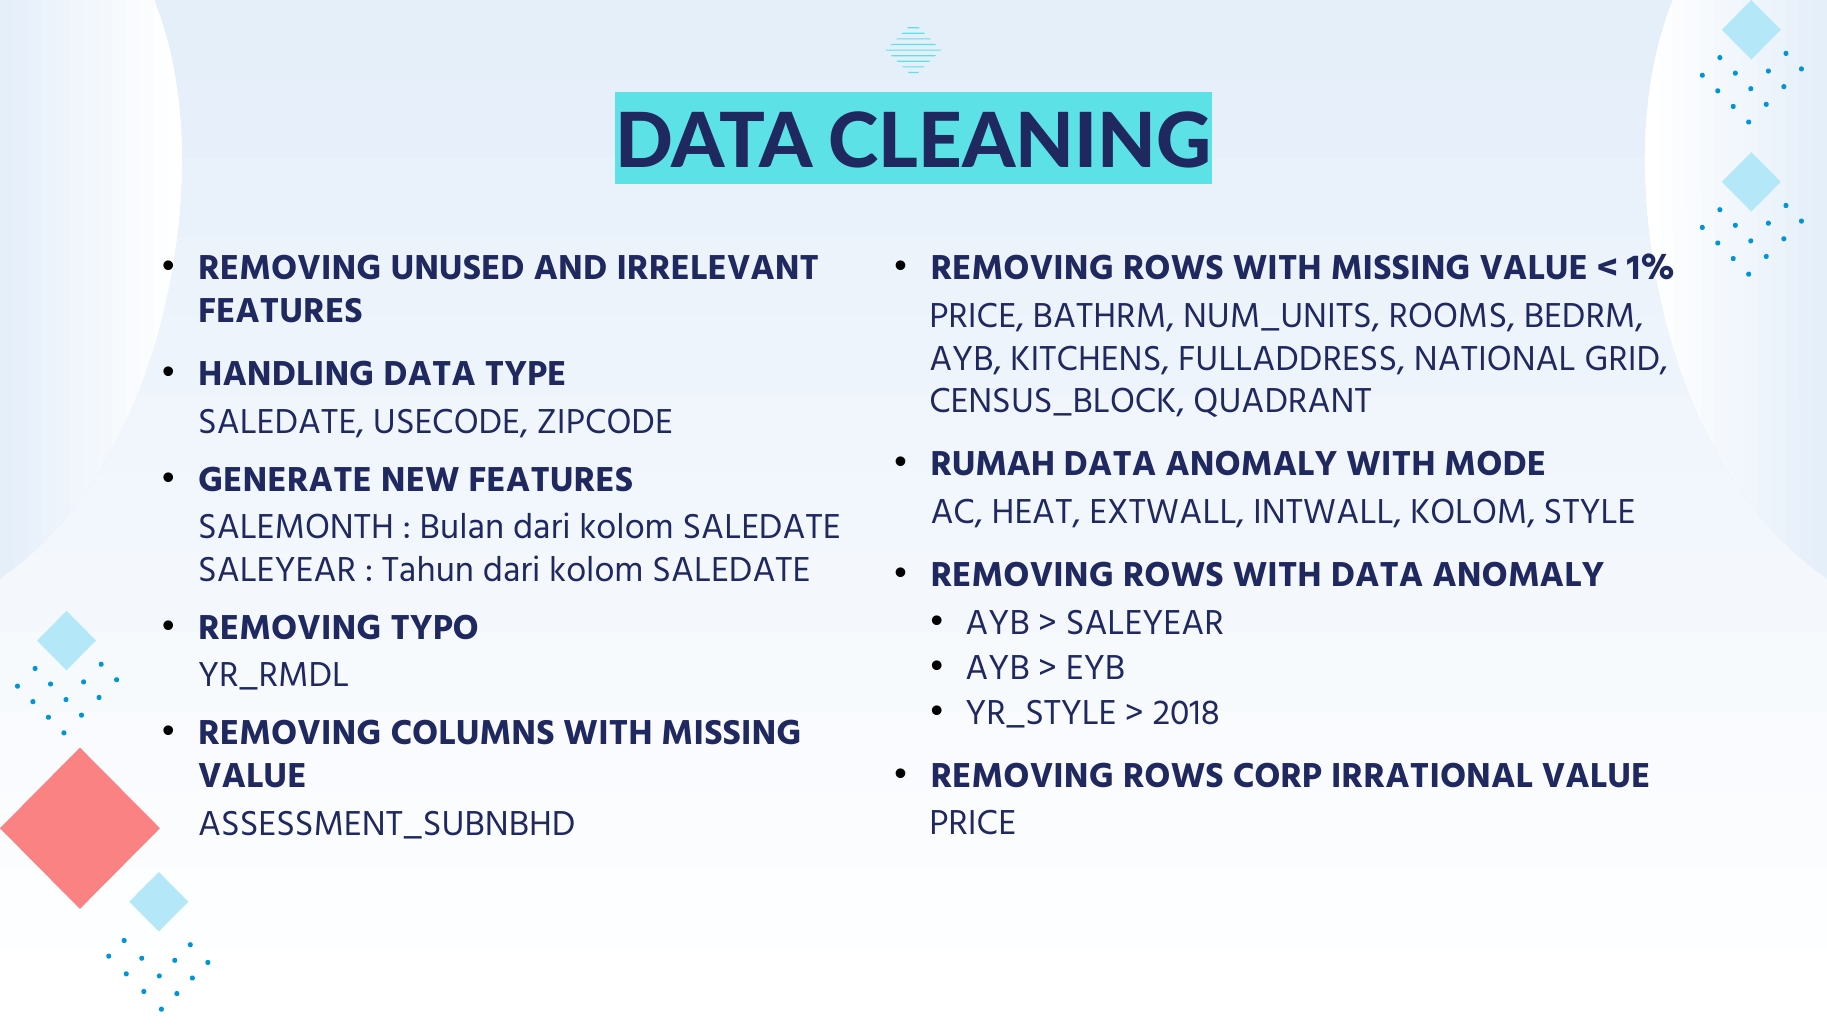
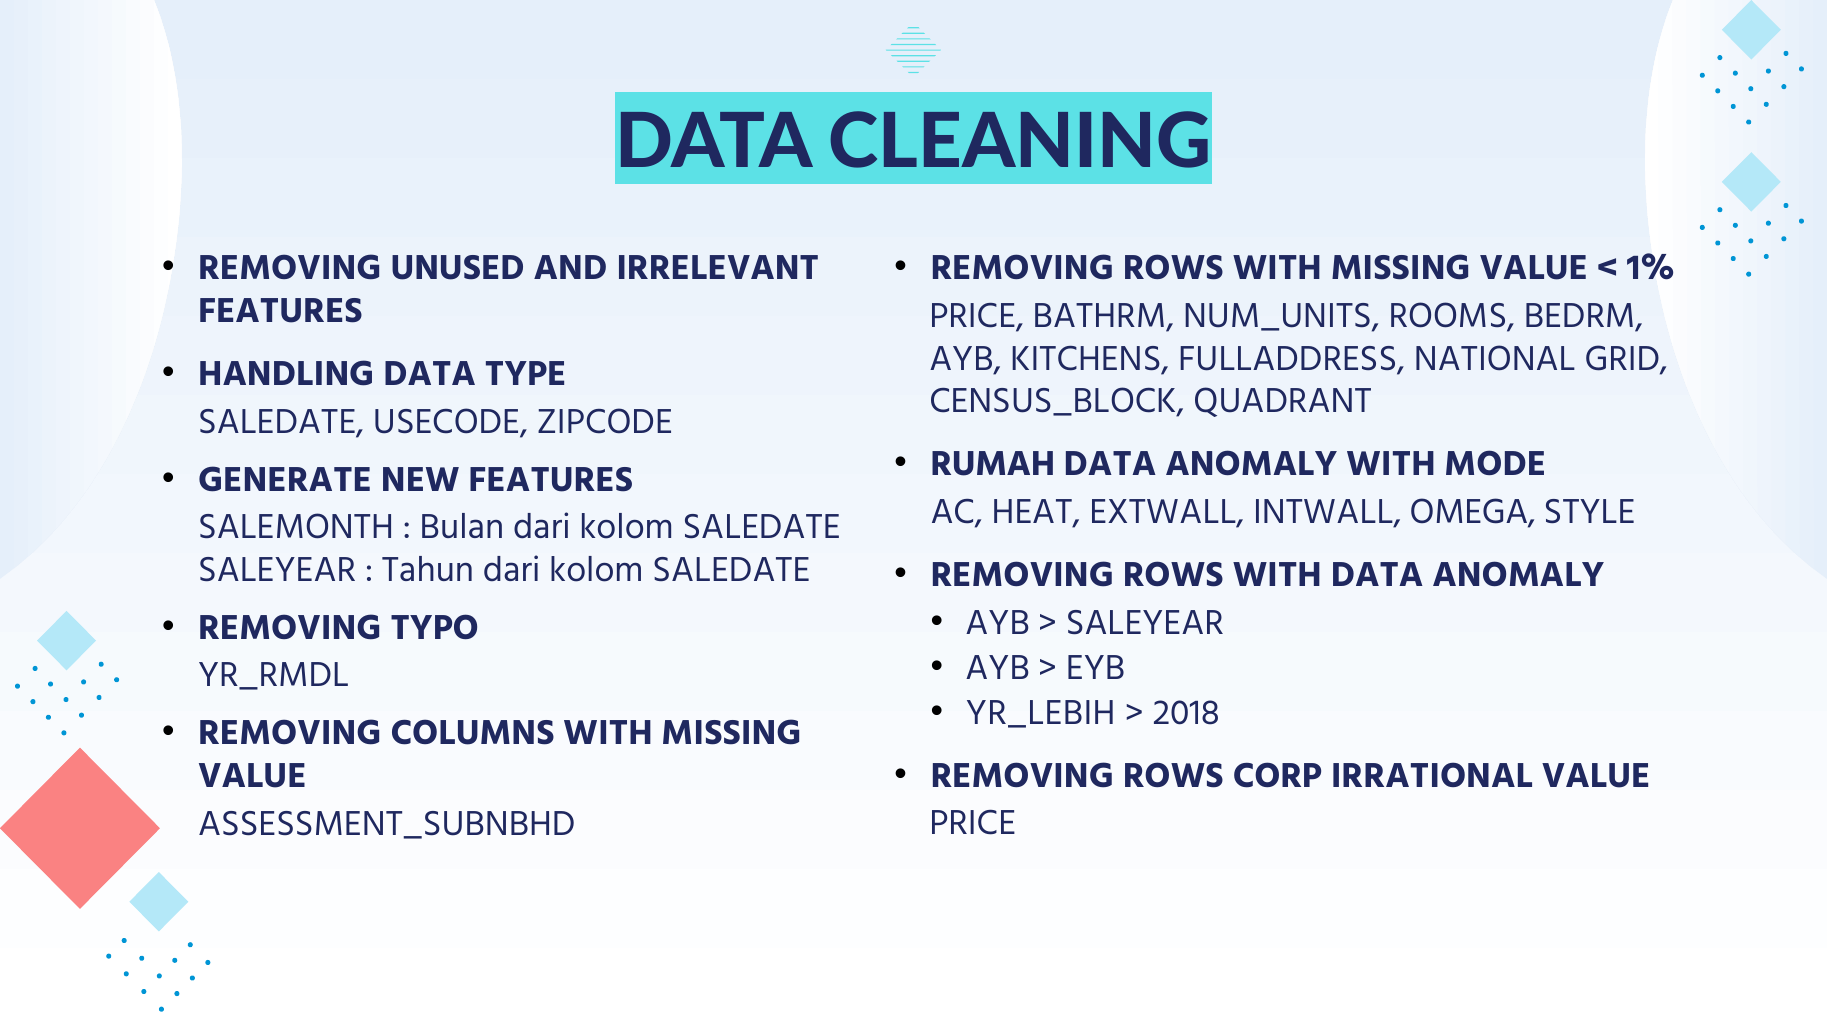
INTWALL KOLOM: KOLOM -> OMEGA
YR_STYLE: YR_STYLE -> YR_LEBIH
